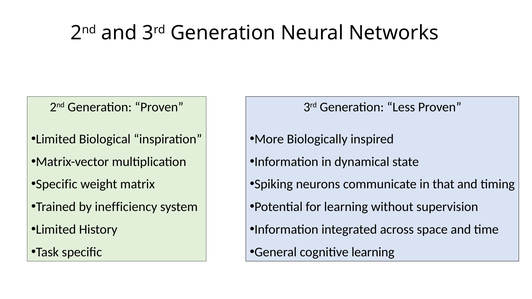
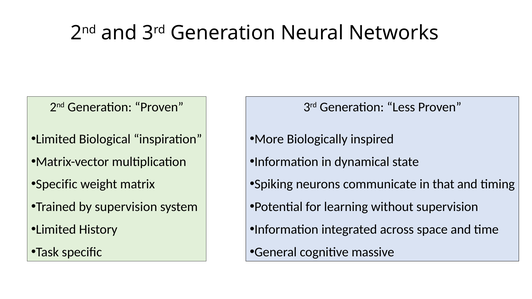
by inefficiency: inefficiency -> supervision
cognitive learning: learning -> massive
